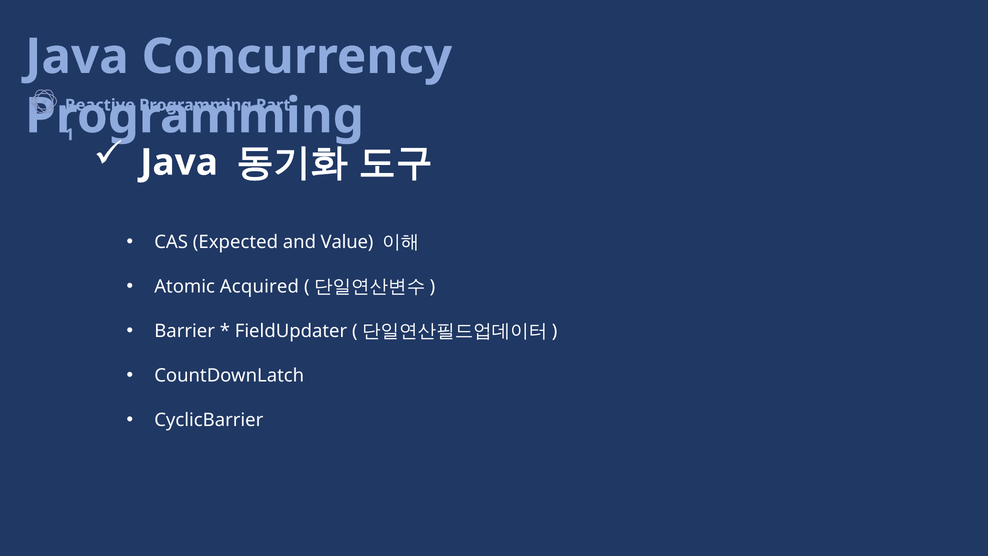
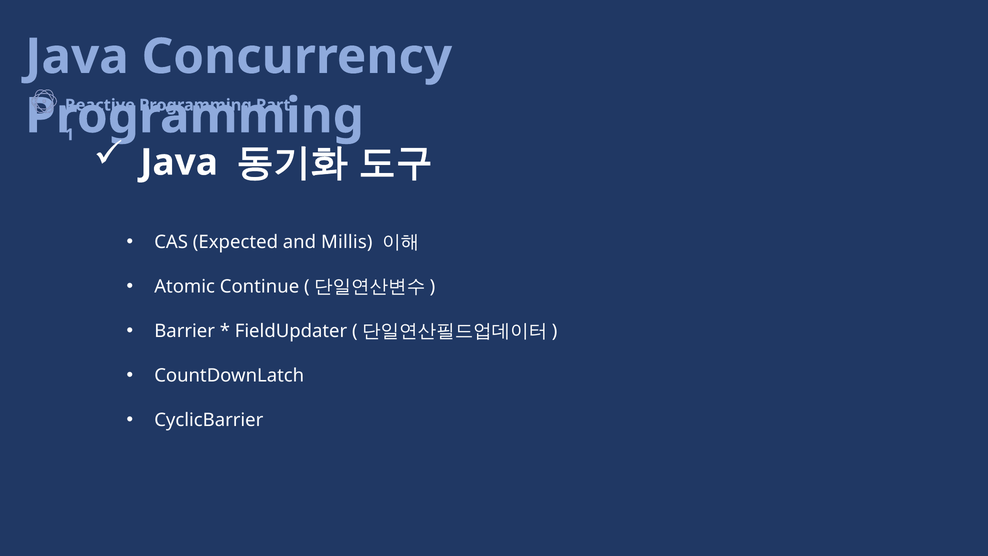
Value: Value -> Millis
Acquired: Acquired -> Continue
